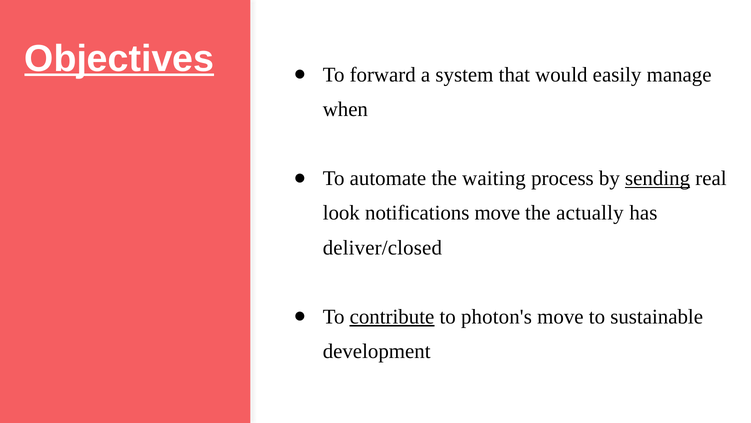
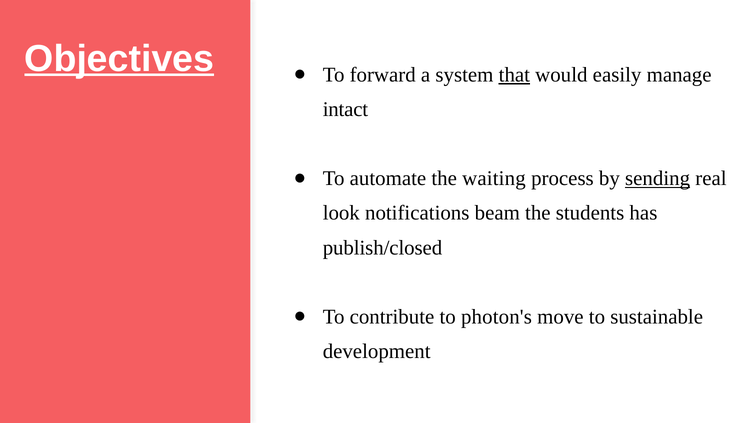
that underline: none -> present
when: when -> intact
notifications move: move -> beam
actually: actually -> students
deliver/closed: deliver/closed -> publish/closed
contribute underline: present -> none
